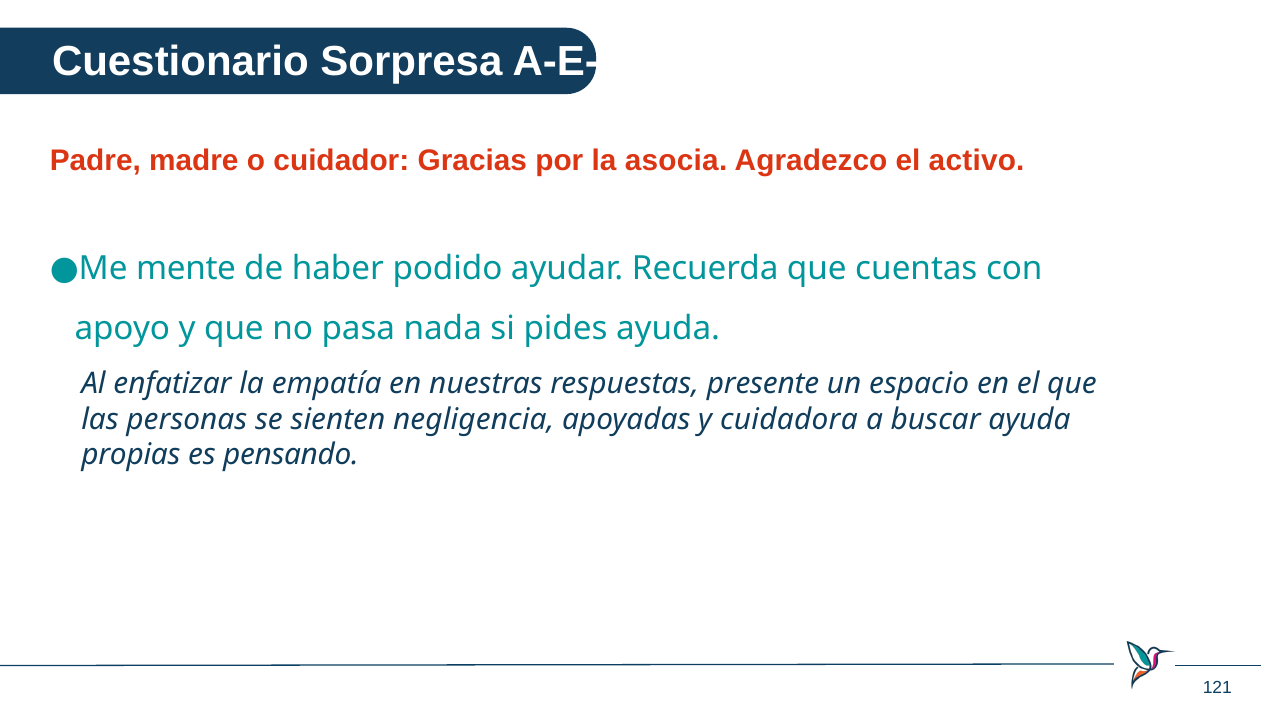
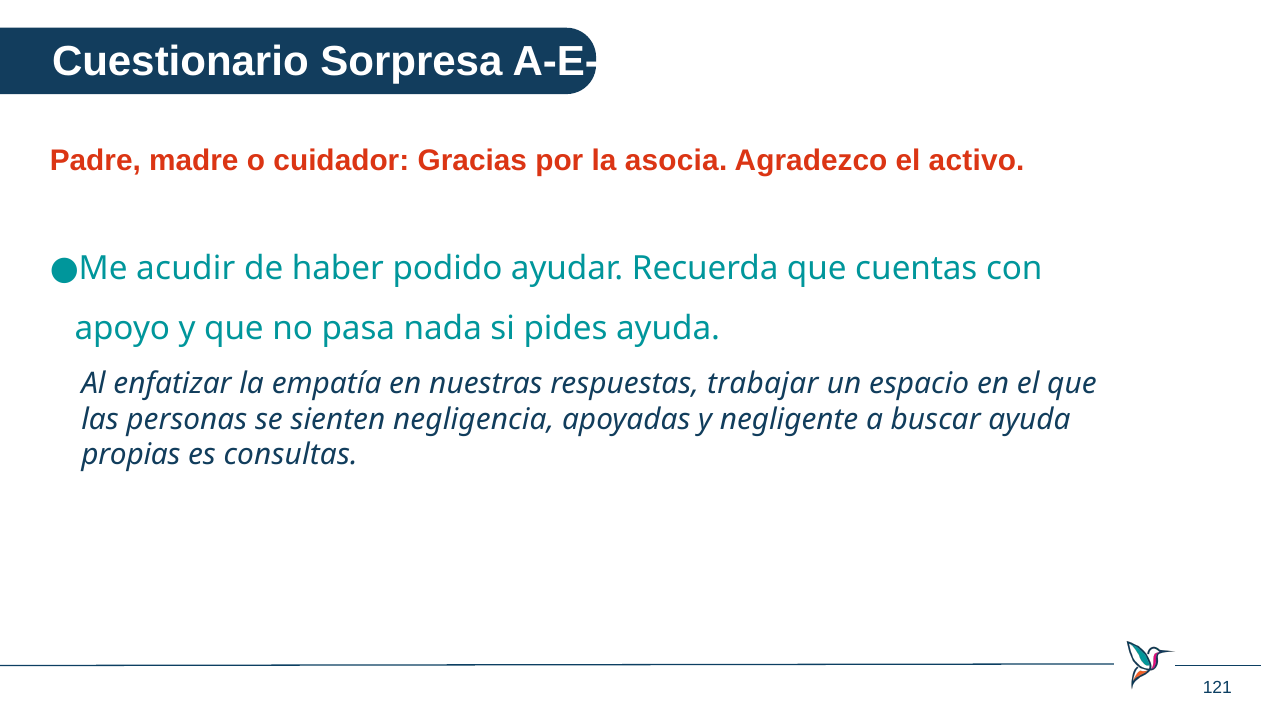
mente: mente -> acudir
presente: presente -> trabajar
cuidadora: cuidadora -> negligente
pensando: pensando -> consultas
